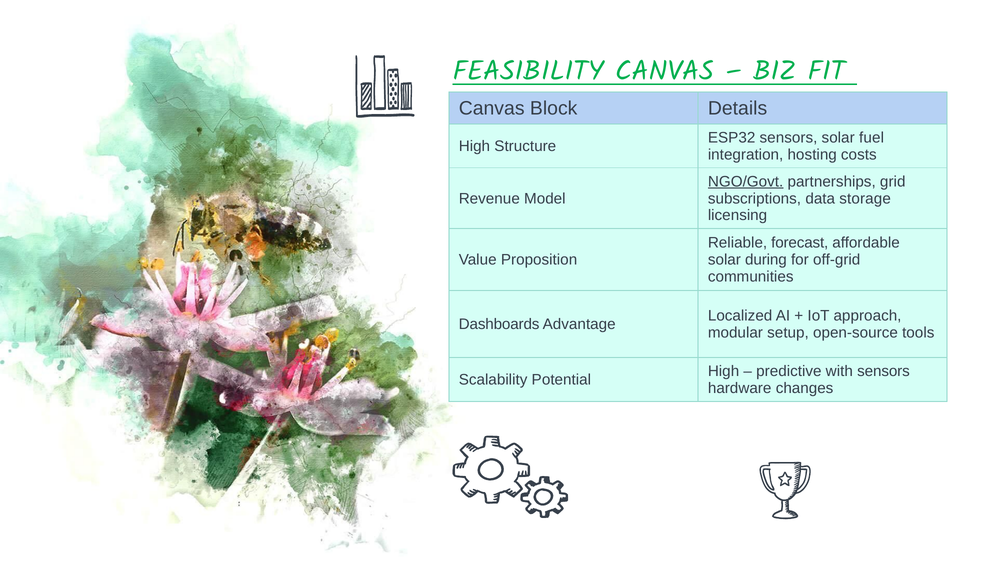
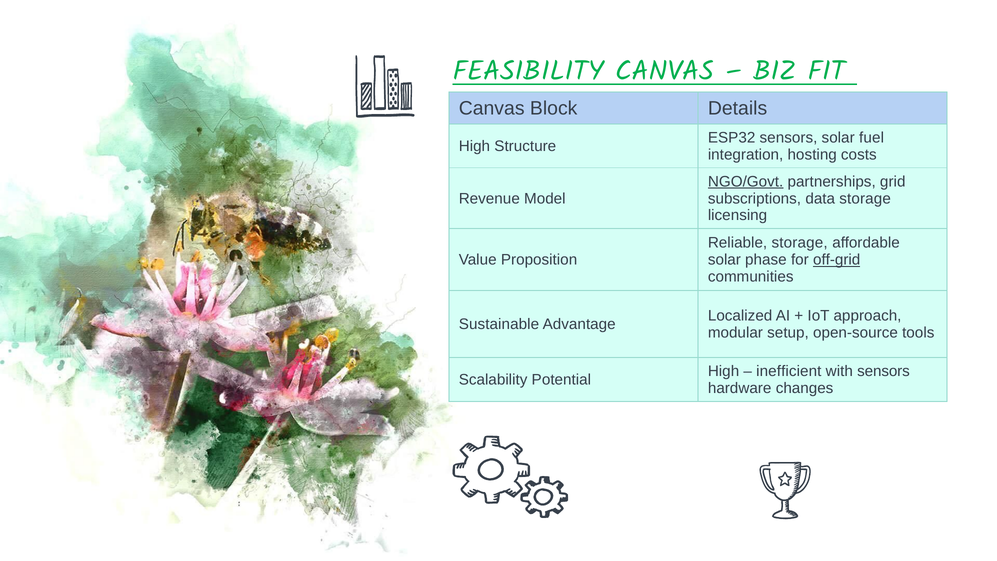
Reliable forecast: forecast -> storage
during: during -> phase
off-grid underline: none -> present
Dashboards: Dashboards -> Sustainable
predictive: predictive -> inefficient
